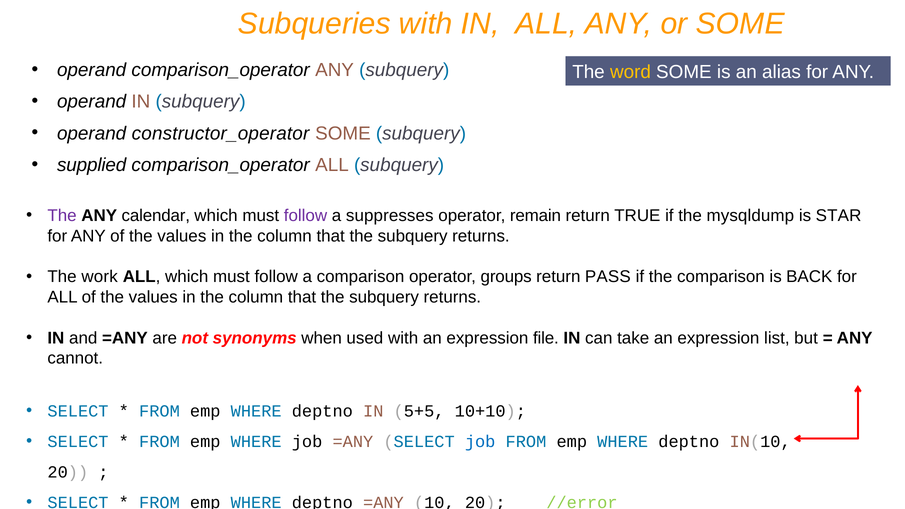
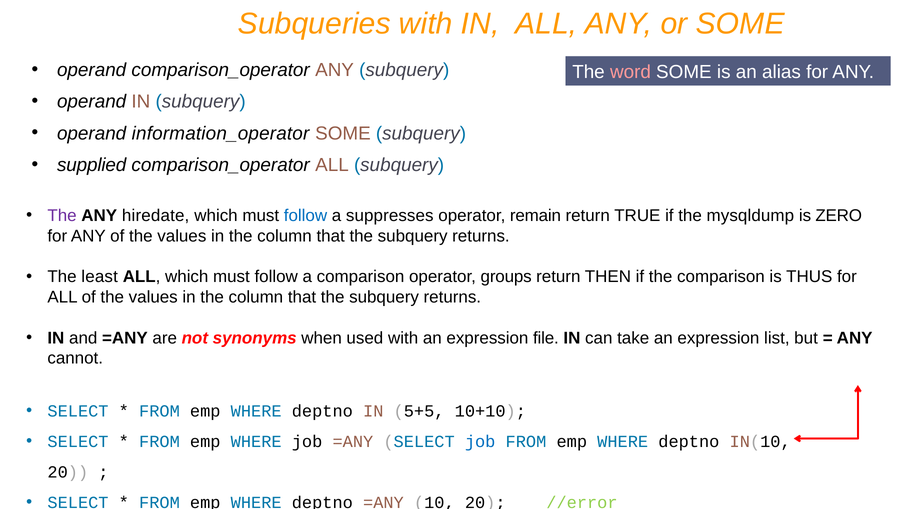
word colour: yellow -> pink
constructor_operator: constructor_operator -> information_operator
calendar: calendar -> hiredate
follow at (305, 216) colour: purple -> blue
STAR: STAR -> ZERO
work: work -> least
PASS: PASS -> THEN
BACK: BACK -> THUS
